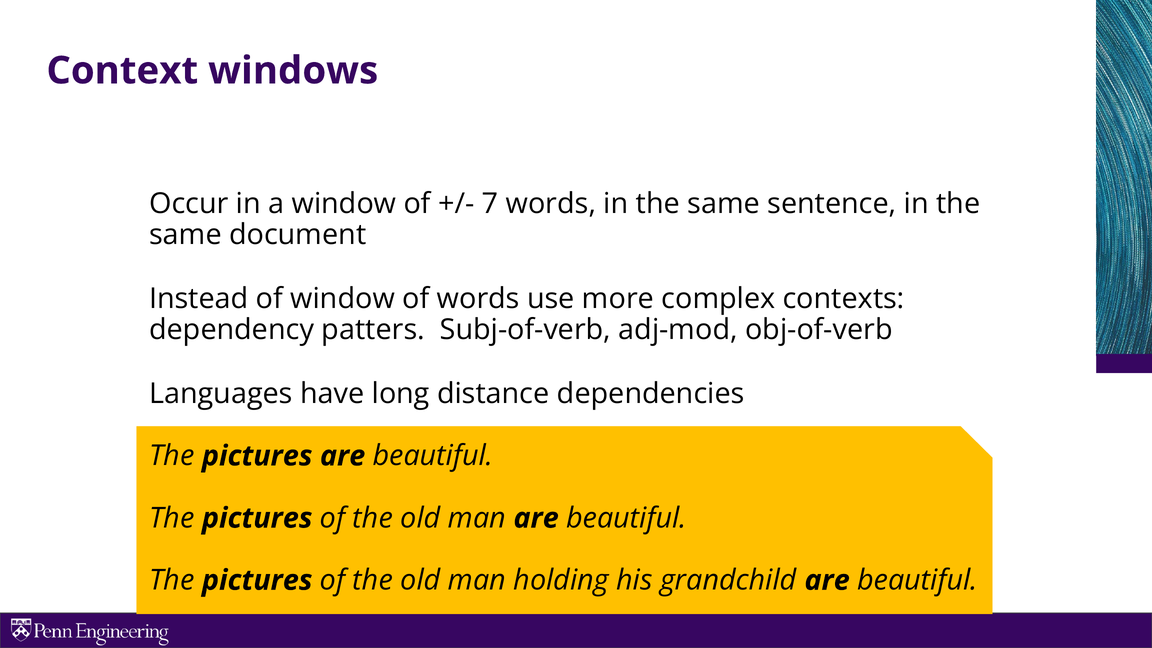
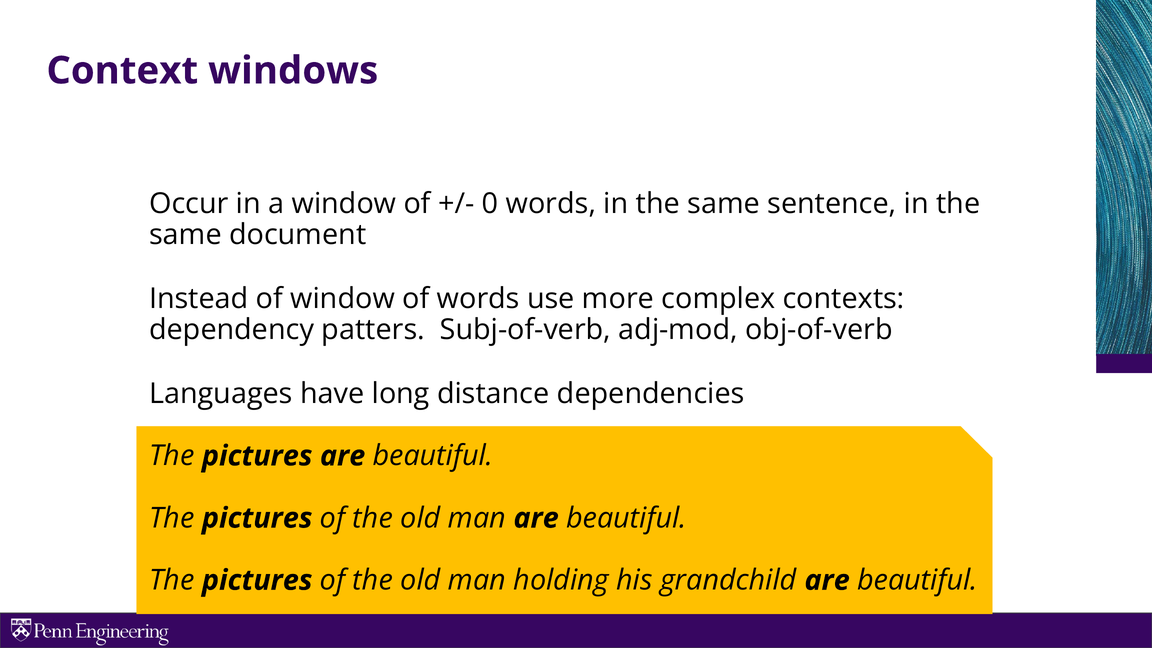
7: 7 -> 0
